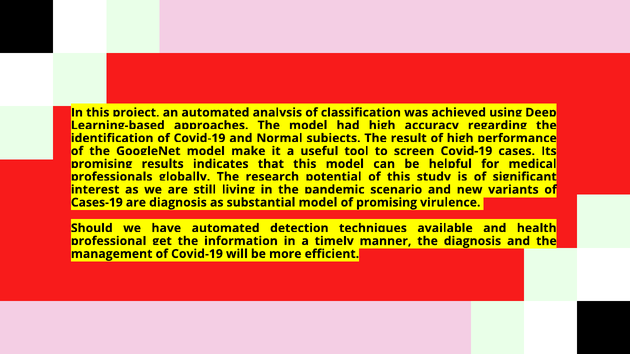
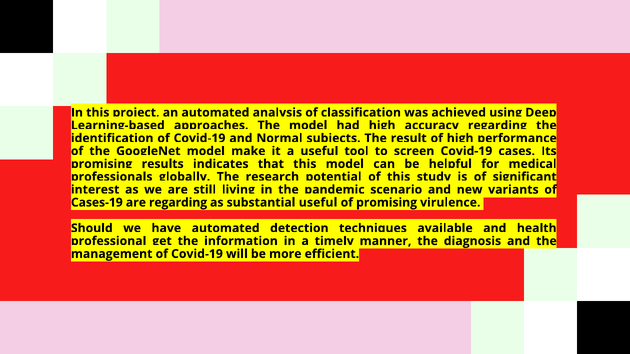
are diagnosis: diagnosis -> regarding
substantial model: model -> useful
